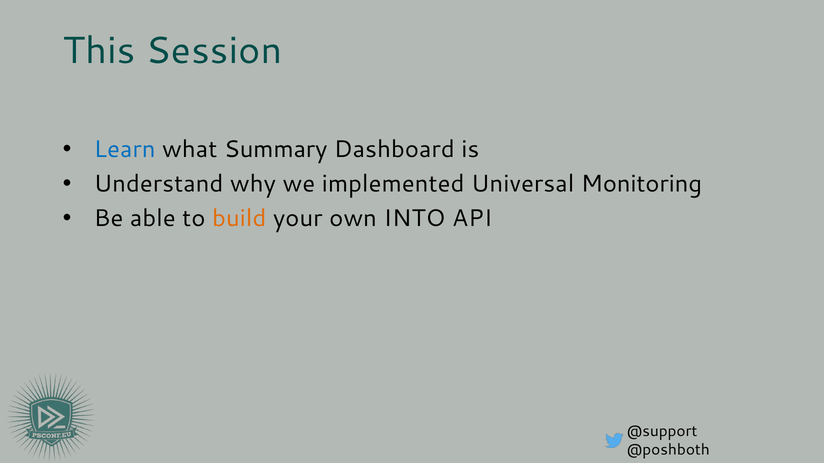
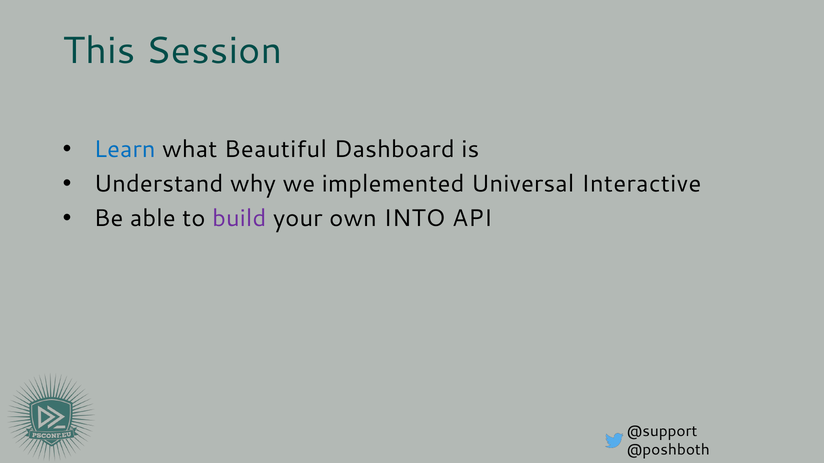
Summary: Summary -> Beautiful
Monitoring: Monitoring -> Interactive
build colour: orange -> purple
